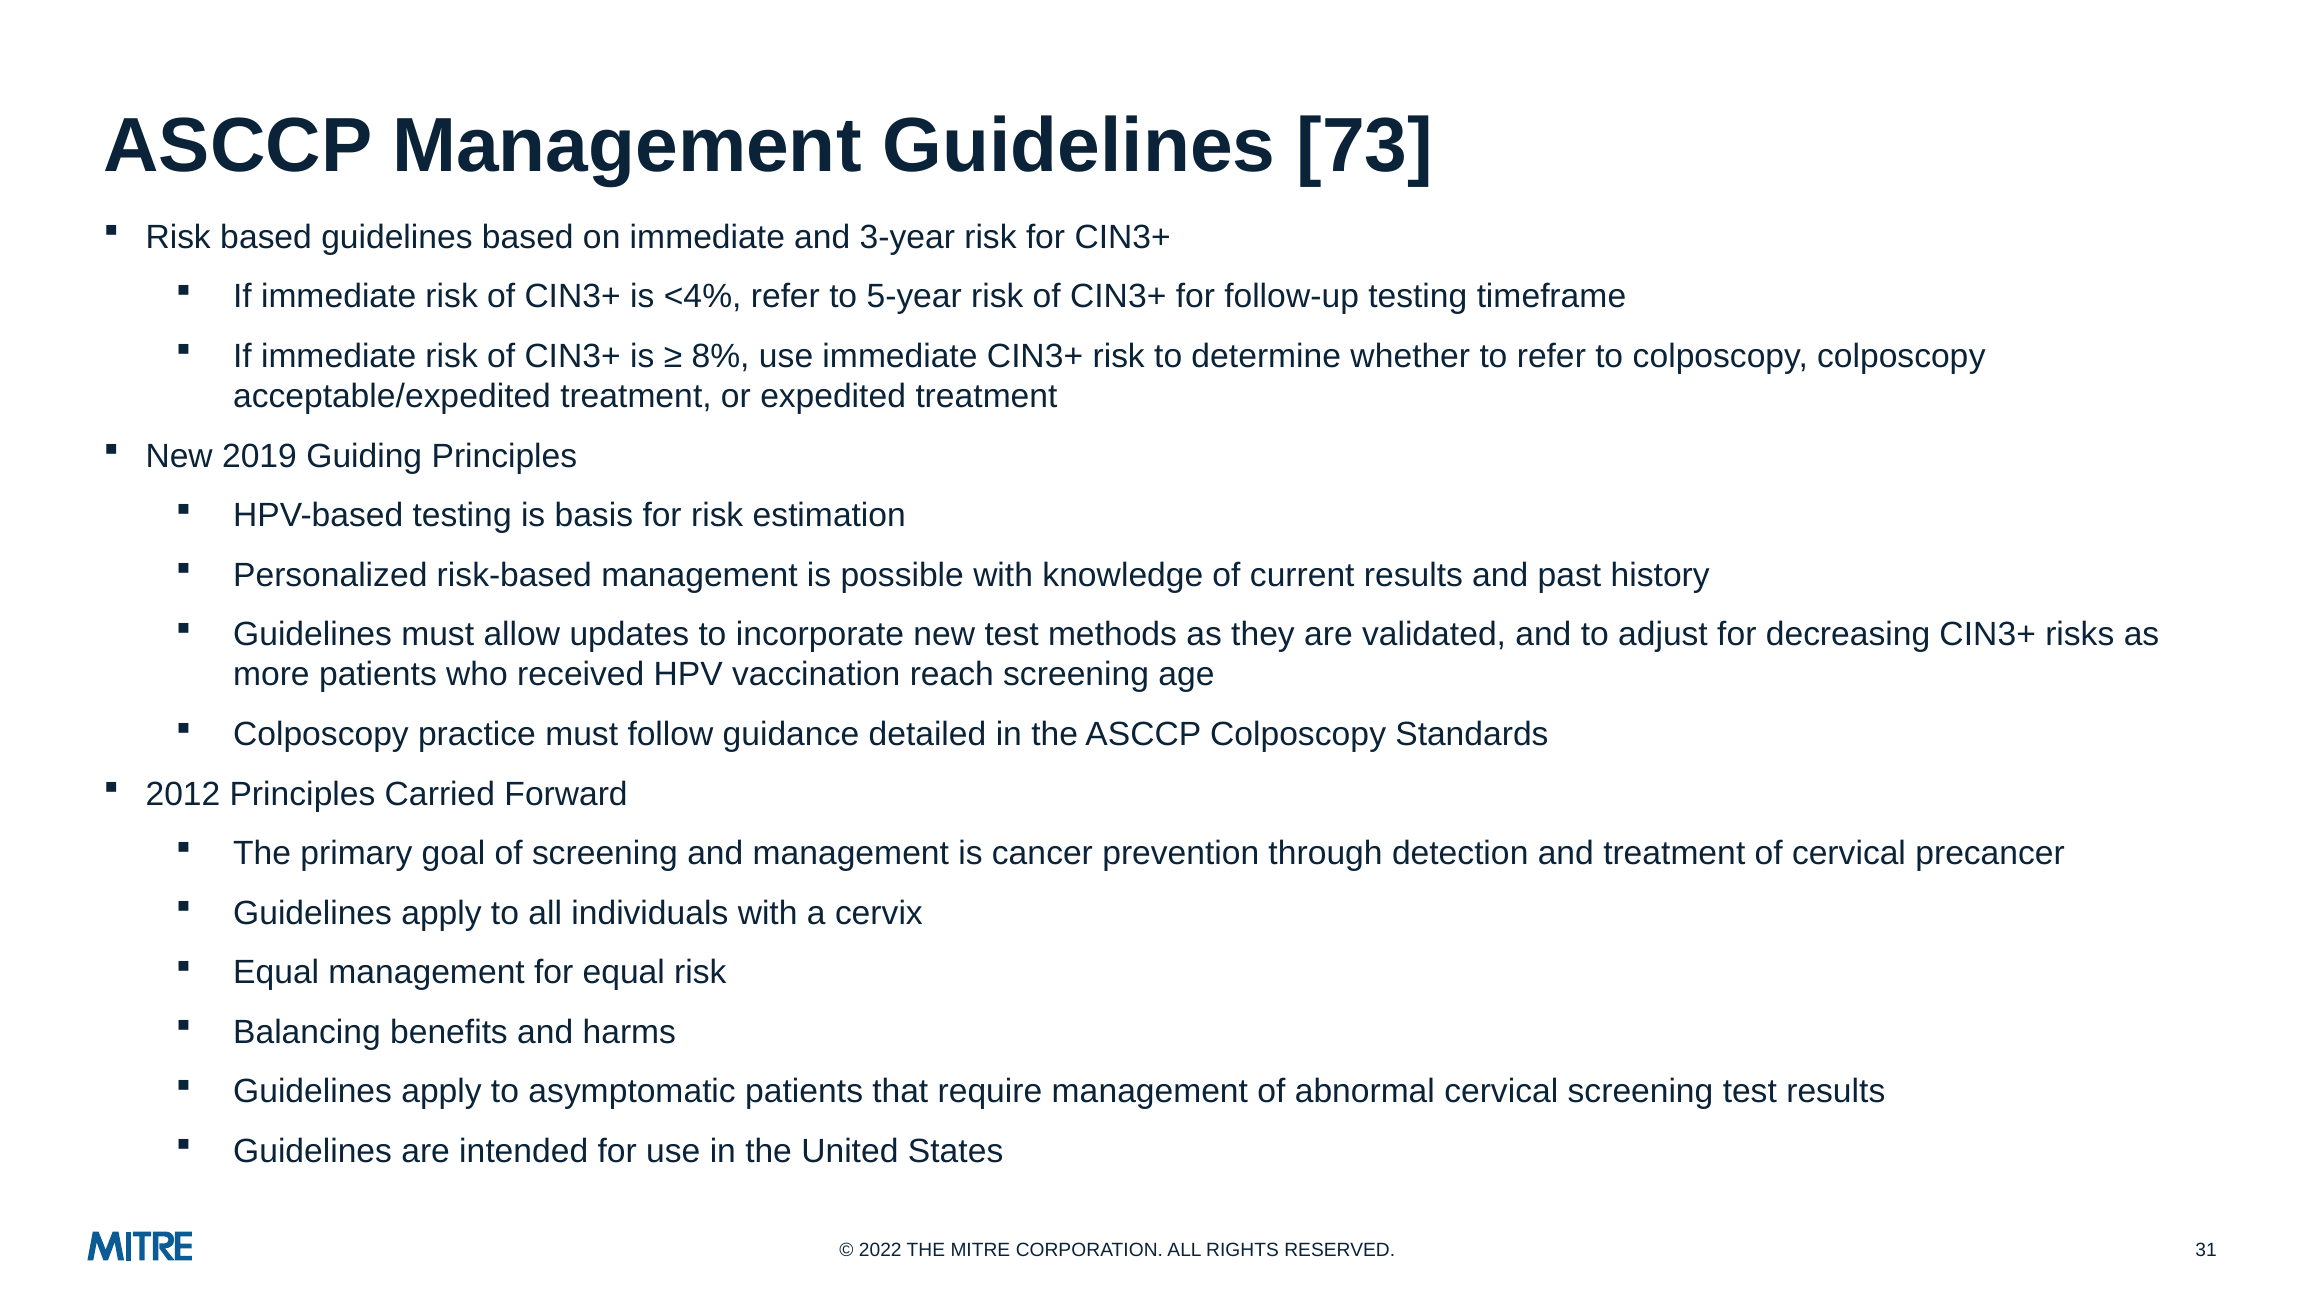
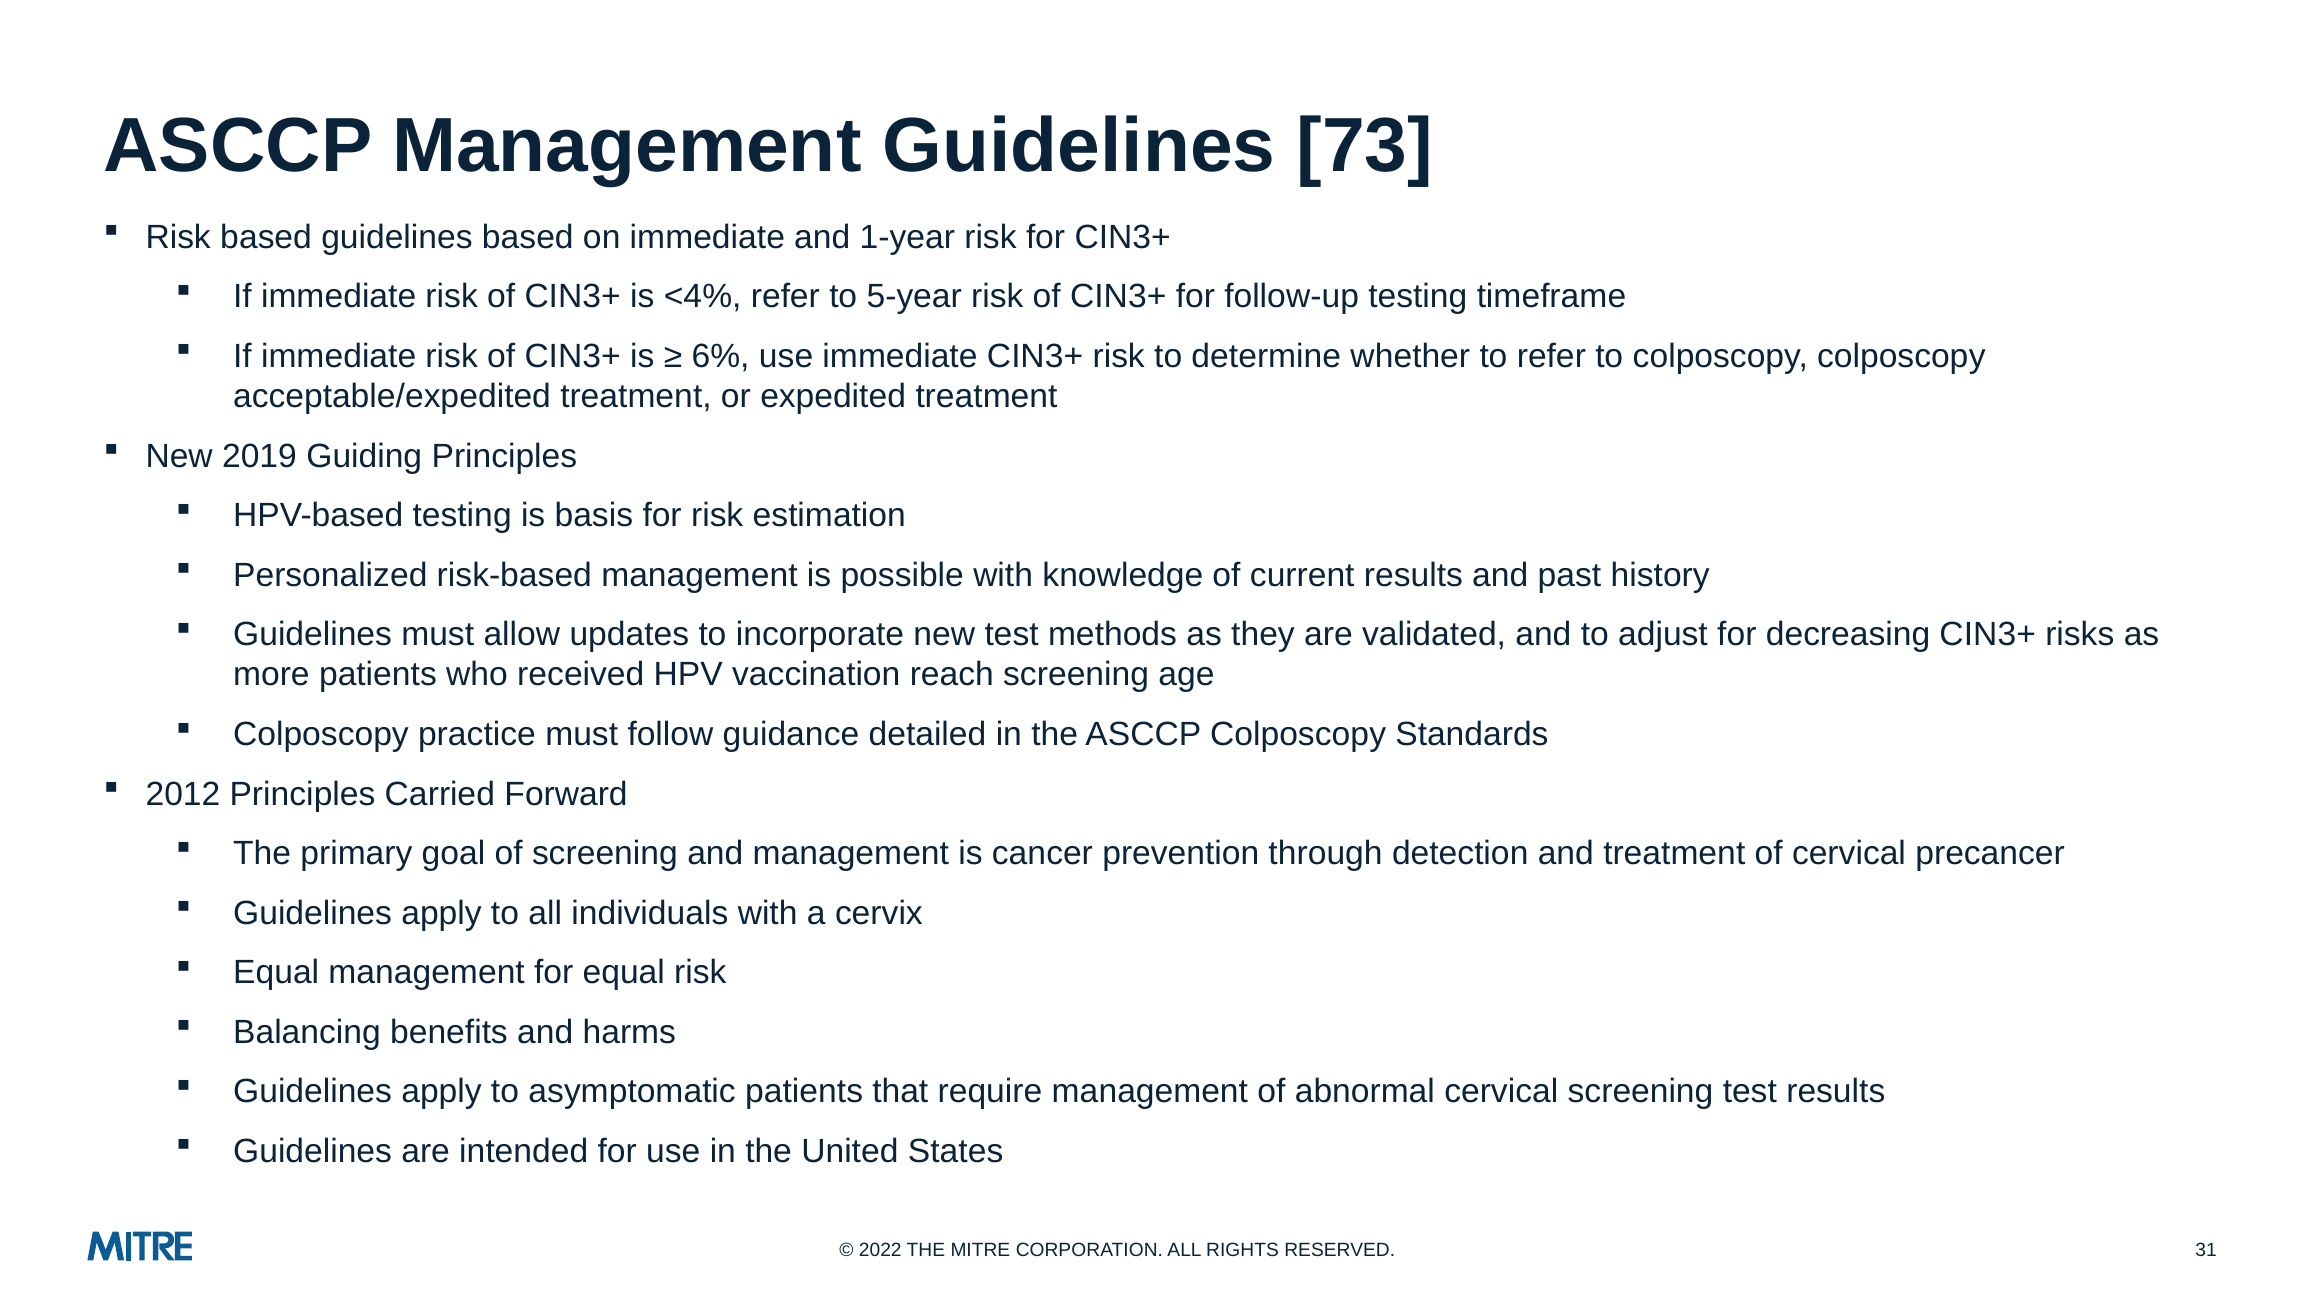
3-year: 3-year -> 1-year
8%: 8% -> 6%
